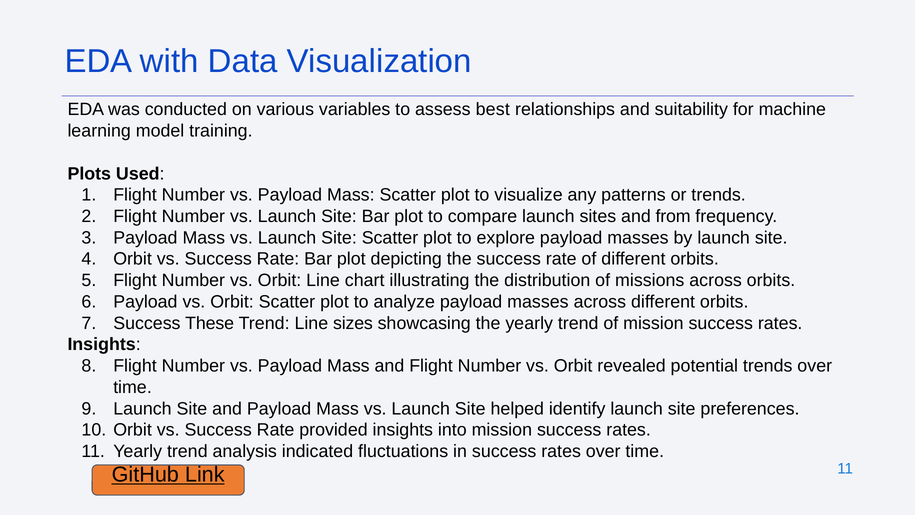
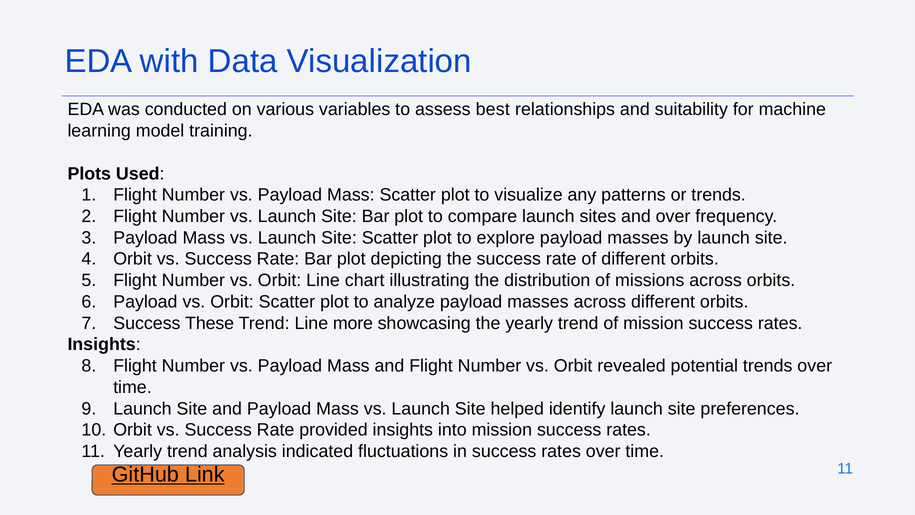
and from: from -> over
sizes: sizes -> more
